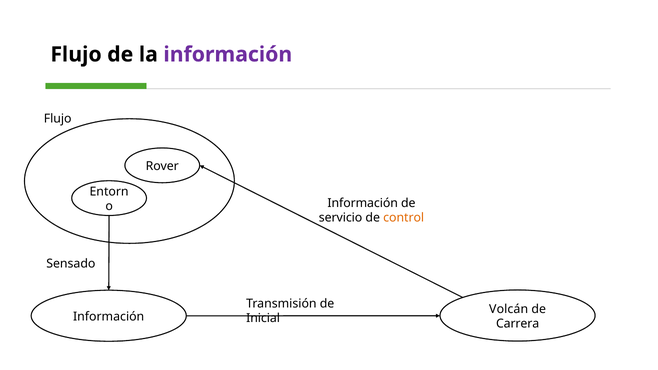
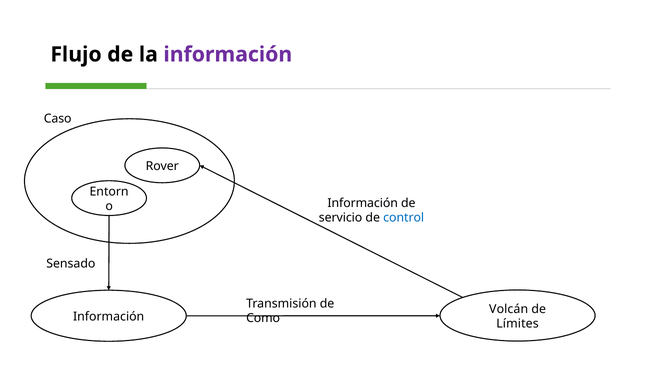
Flujo at (58, 119): Flujo -> Caso
control colour: orange -> blue
Inicial: Inicial -> Como
Carrera: Carrera -> Límites
